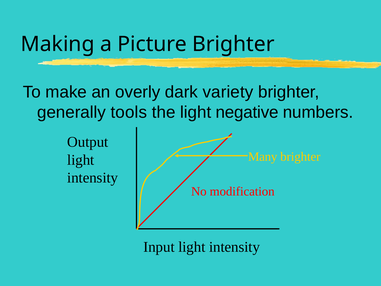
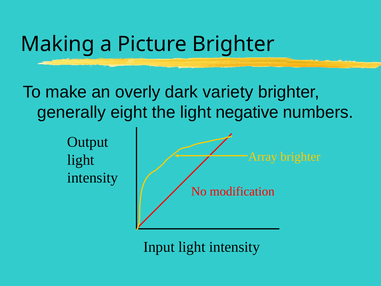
tools: tools -> eight
Many: Many -> Array
